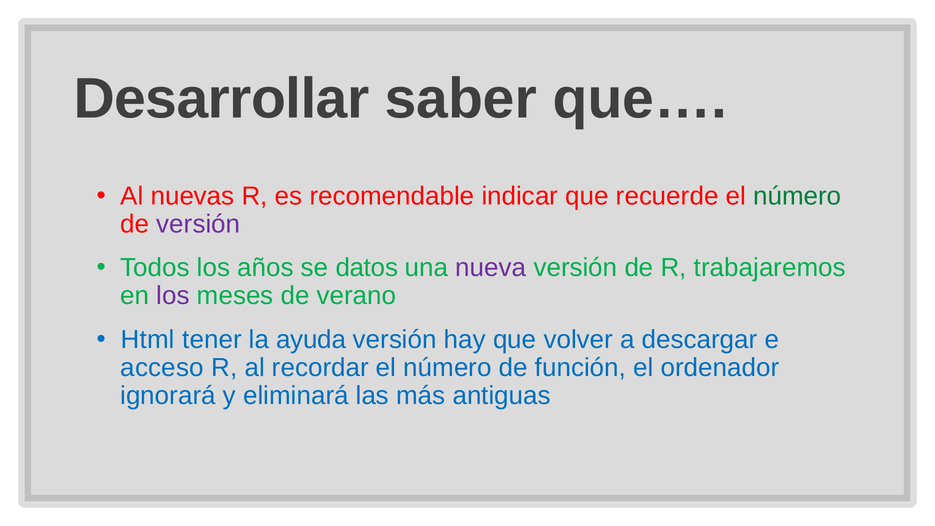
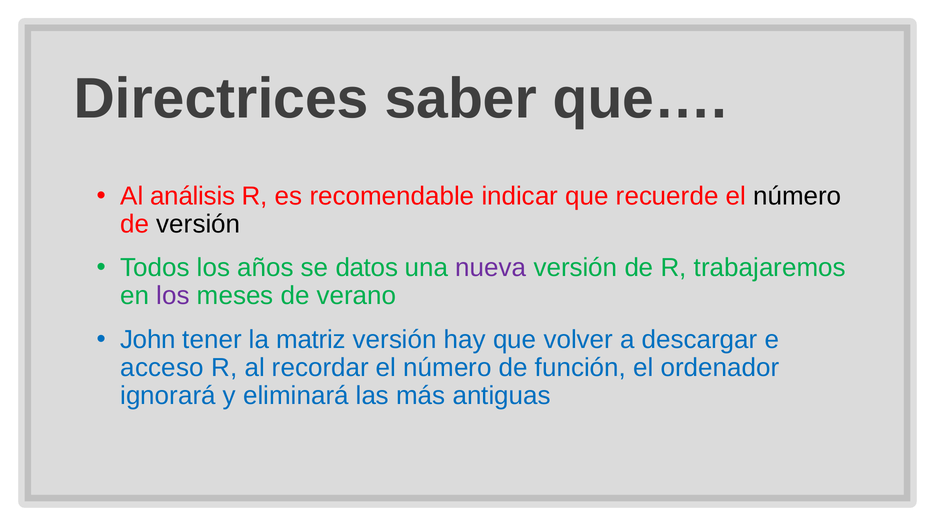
Desarrollar: Desarrollar -> Directrices
nuevas: nuevas -> análisis
número at (797, 196) colour: green -> black
versión at (198, 224) colour: purple -> black
Html: Html -> John
ayuda: ayuda -> matriz
